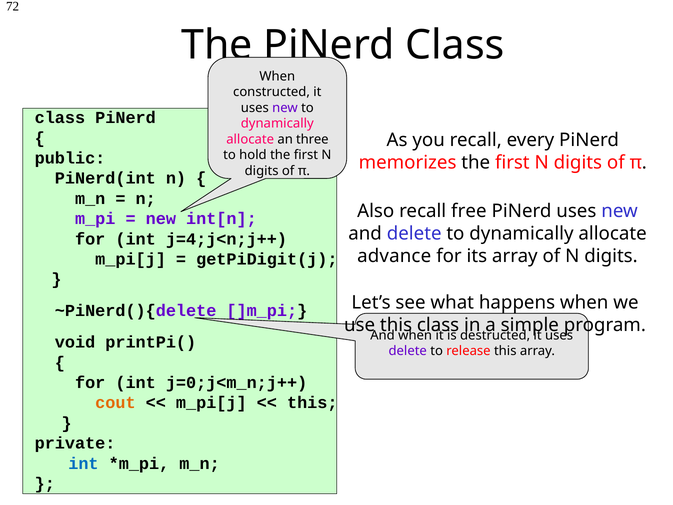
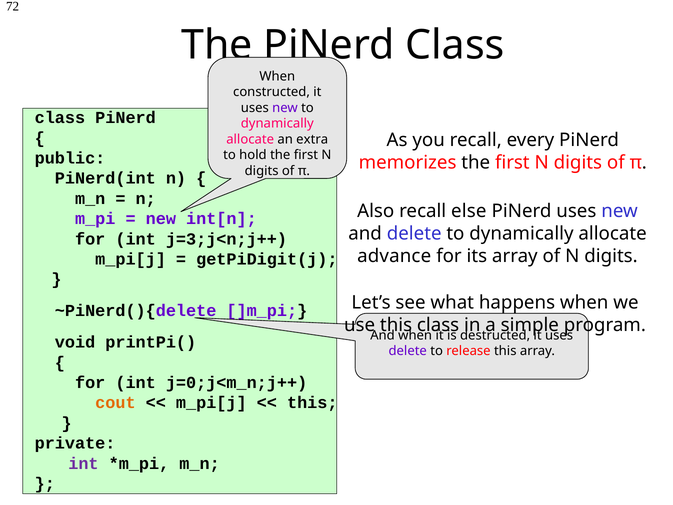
three: three -> extra
free: free -> else
j=4;j<n;j++: j=4;j<n;j++ -> j=3;j<n;j++
int at (83, 463) colour: blue -> purple
